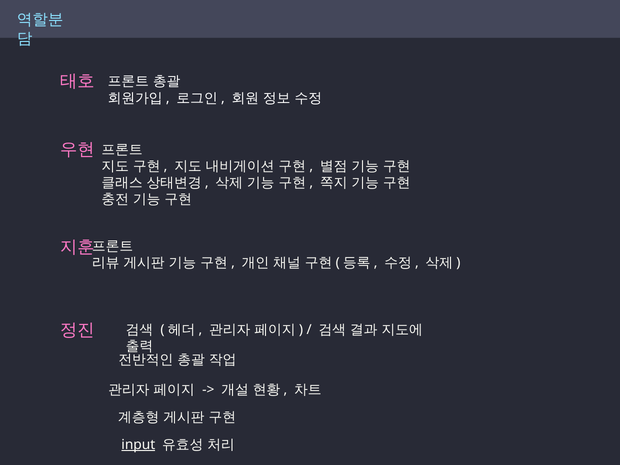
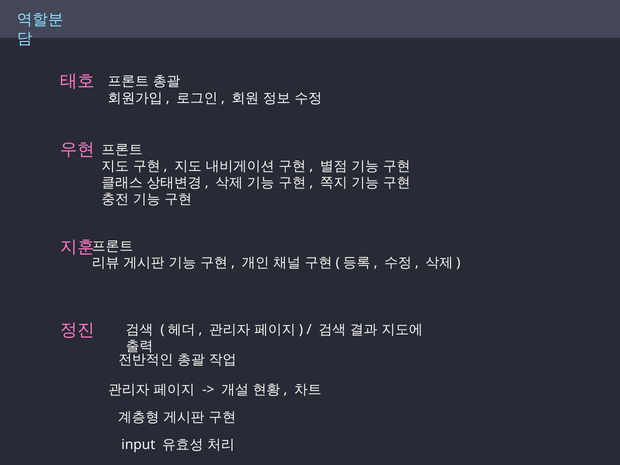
input underline: present -> none
